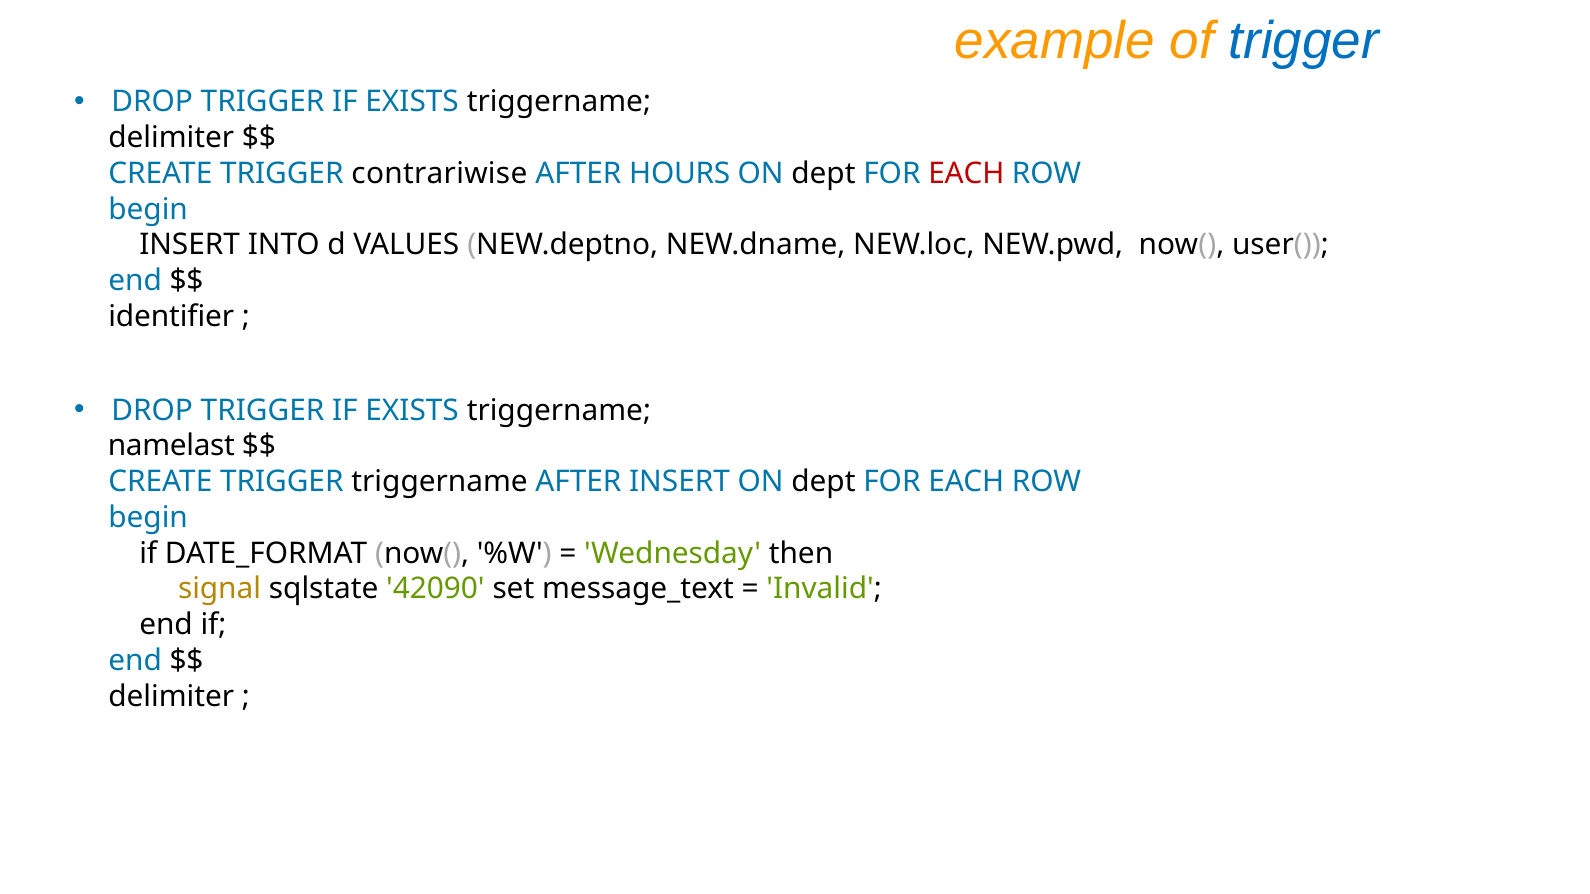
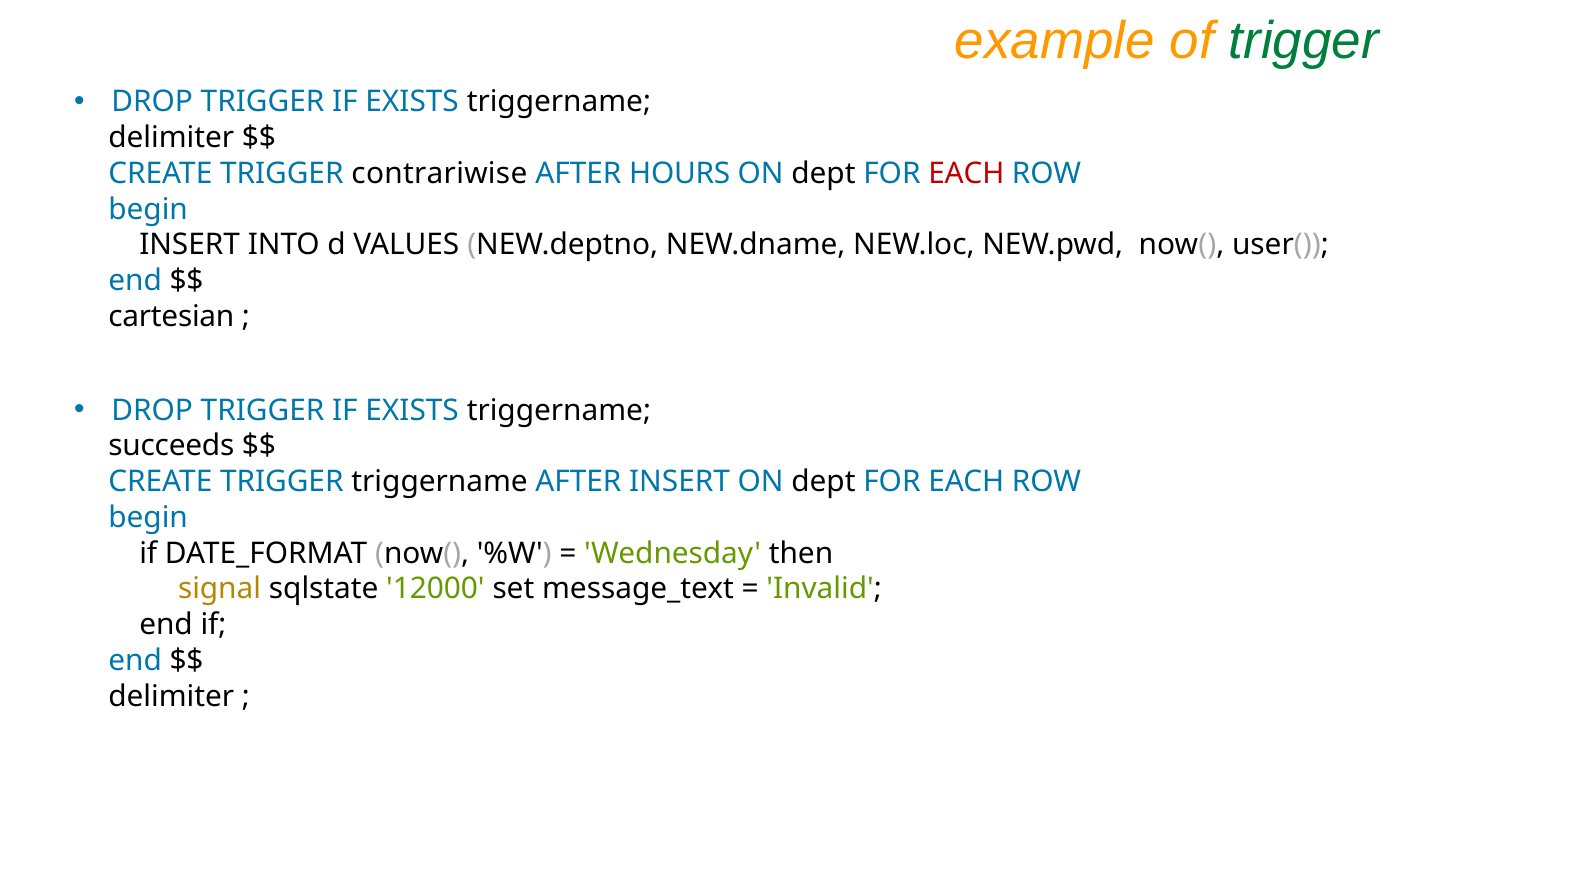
trigger at (1304, 41) colour: blue -> green
identifier: identifier -> cartesian
namelast: namelast -> succeeds
42090: 42090 -> 12000
